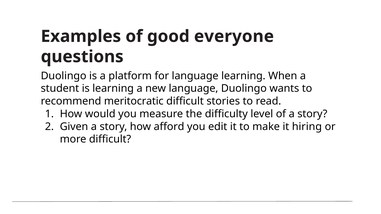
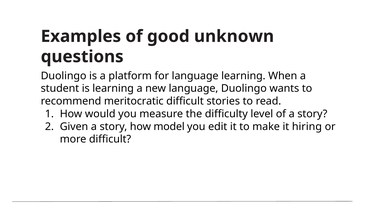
everyone: everyone -> unknown
afford: afford -> model
